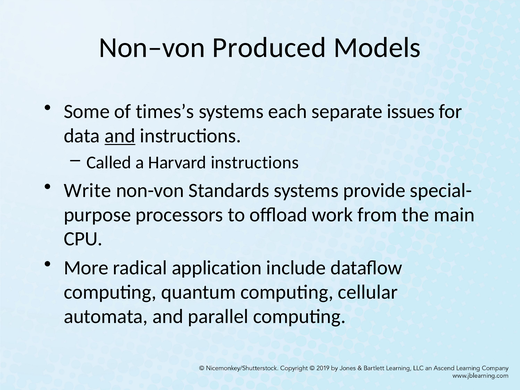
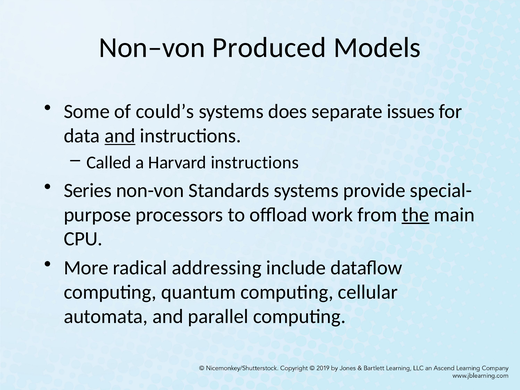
times’s: times’s -> could’s
each: each -> does
Write: Write -> Series
the underline: none -> present
application: application -> addressing
